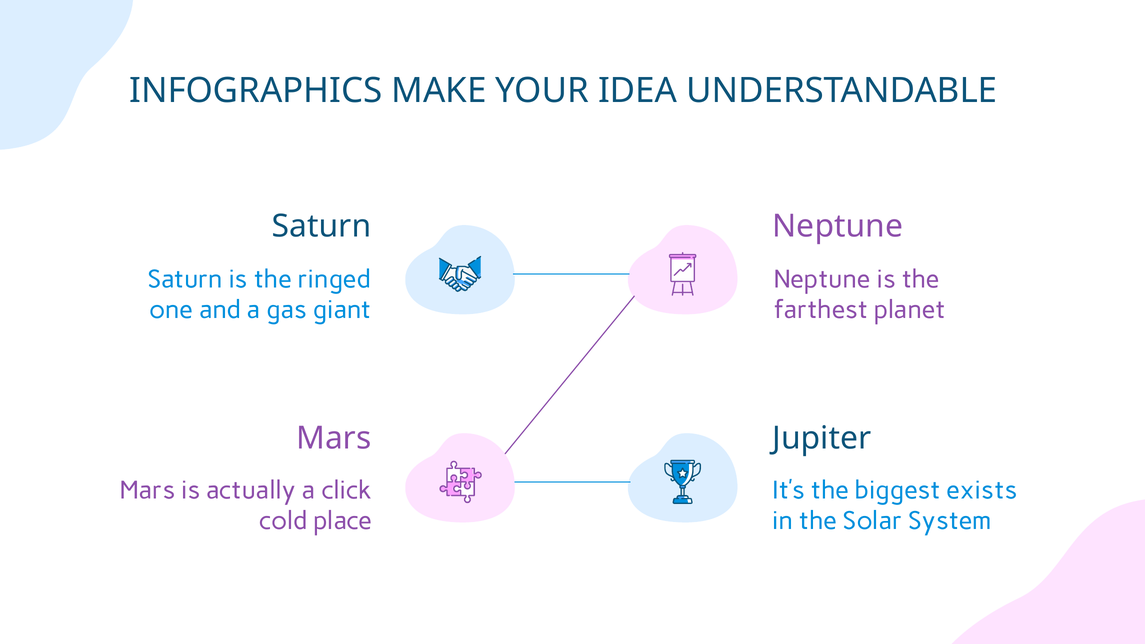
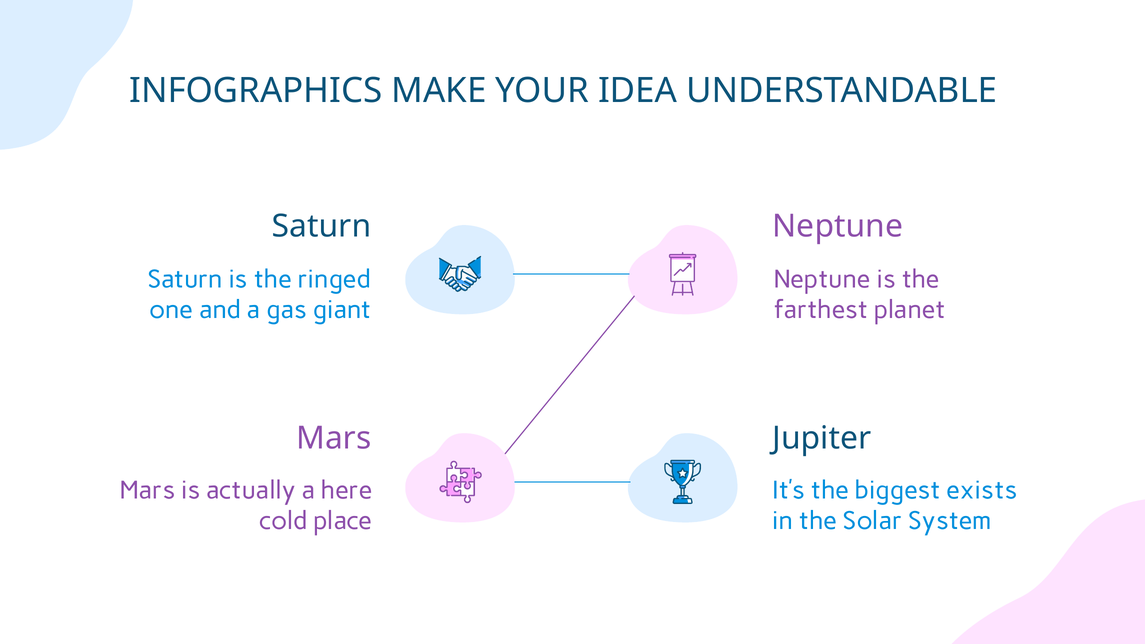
click: click -> here
